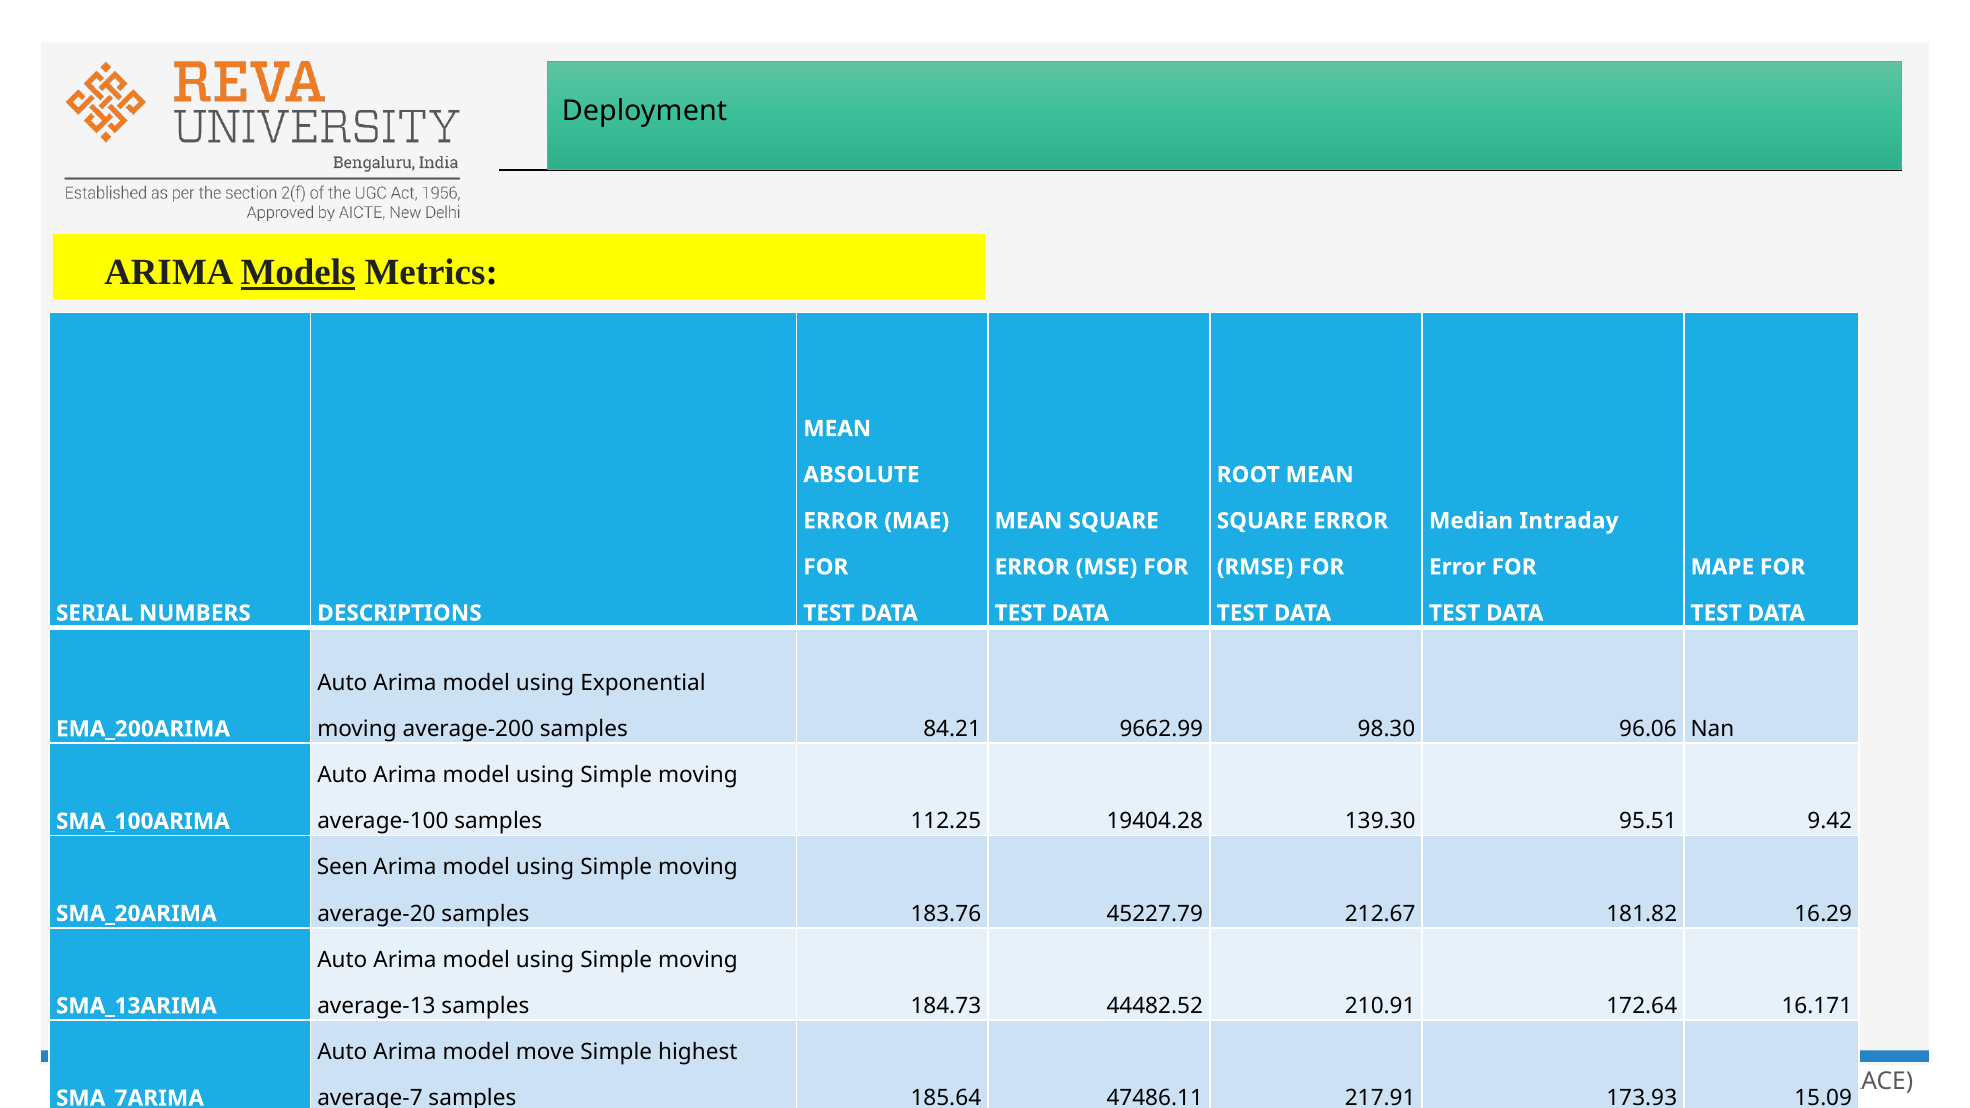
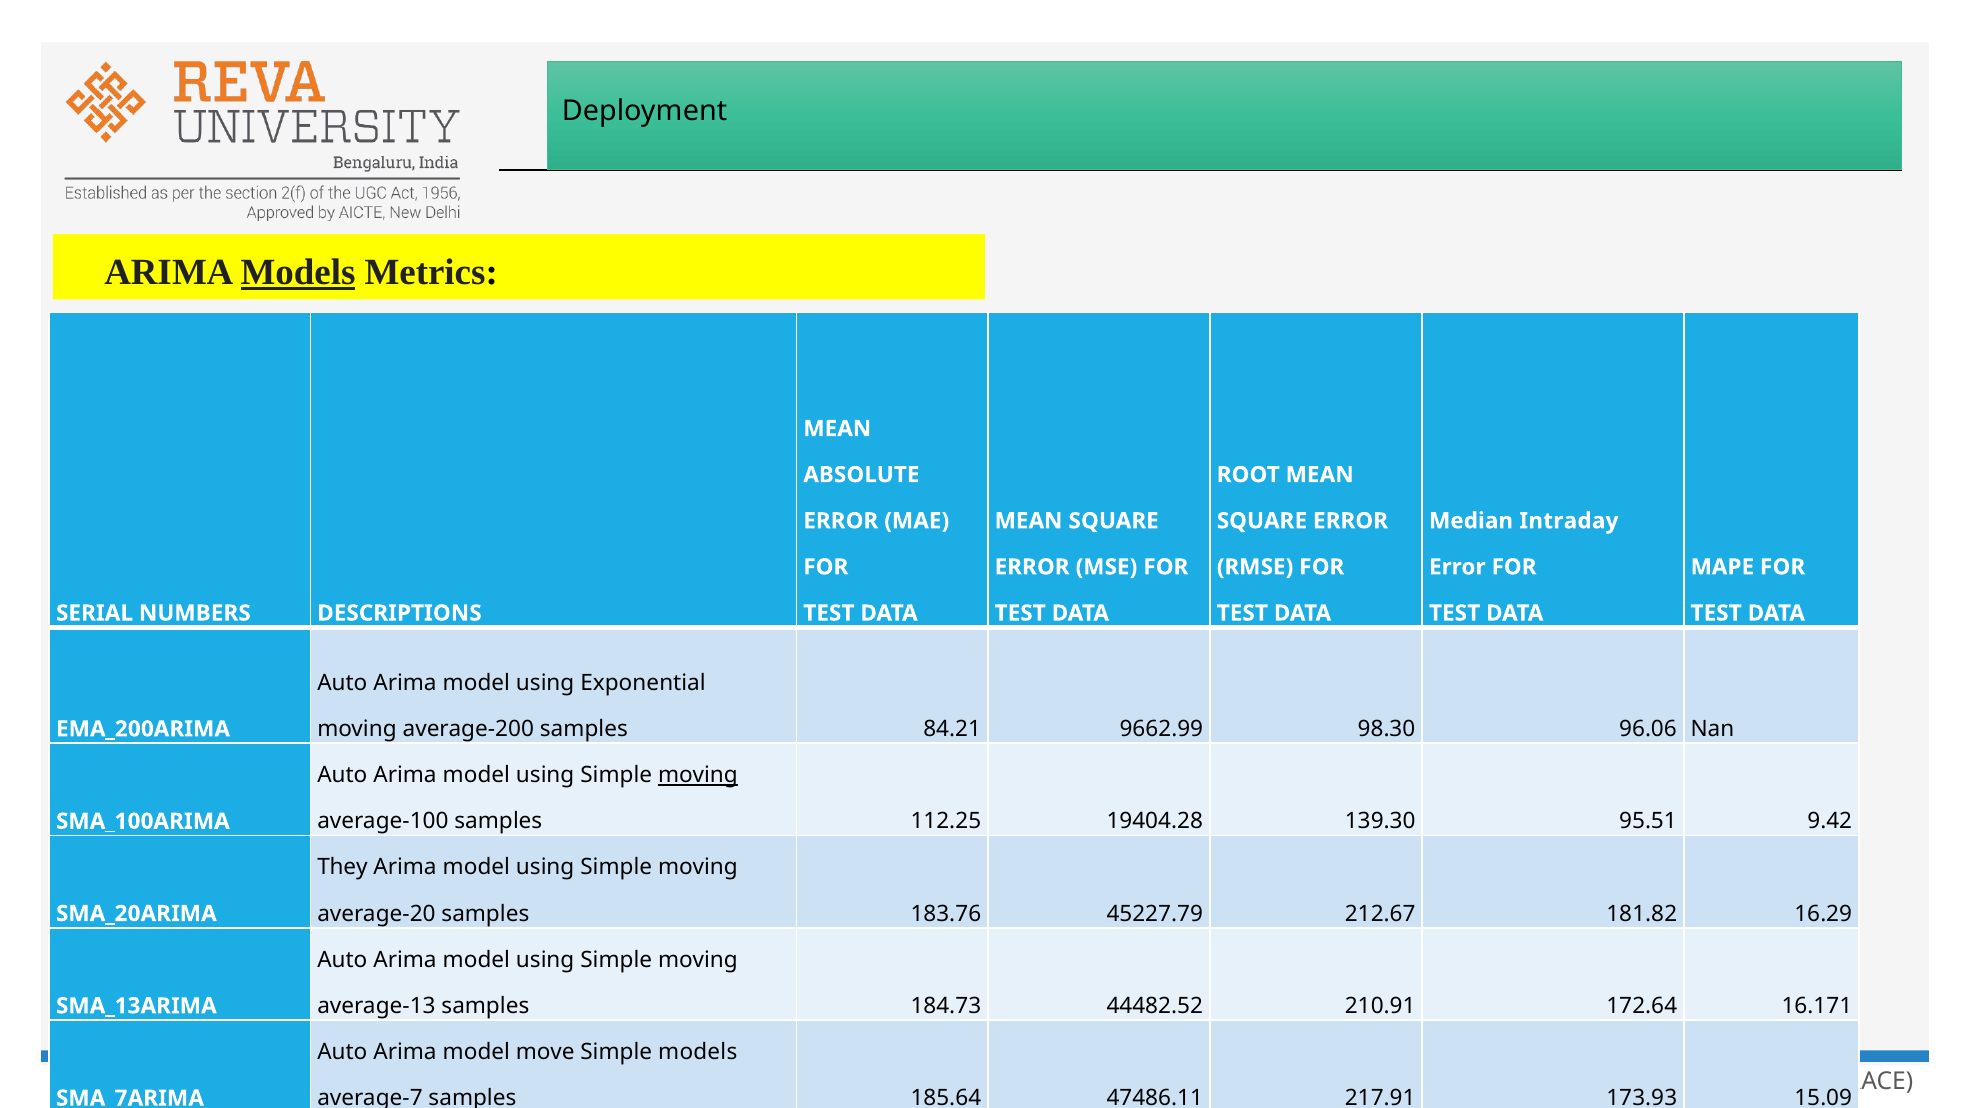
moving at (698, 775) underline: none -> present
Seen: Seen -> They
Simple highest: highest -> models
